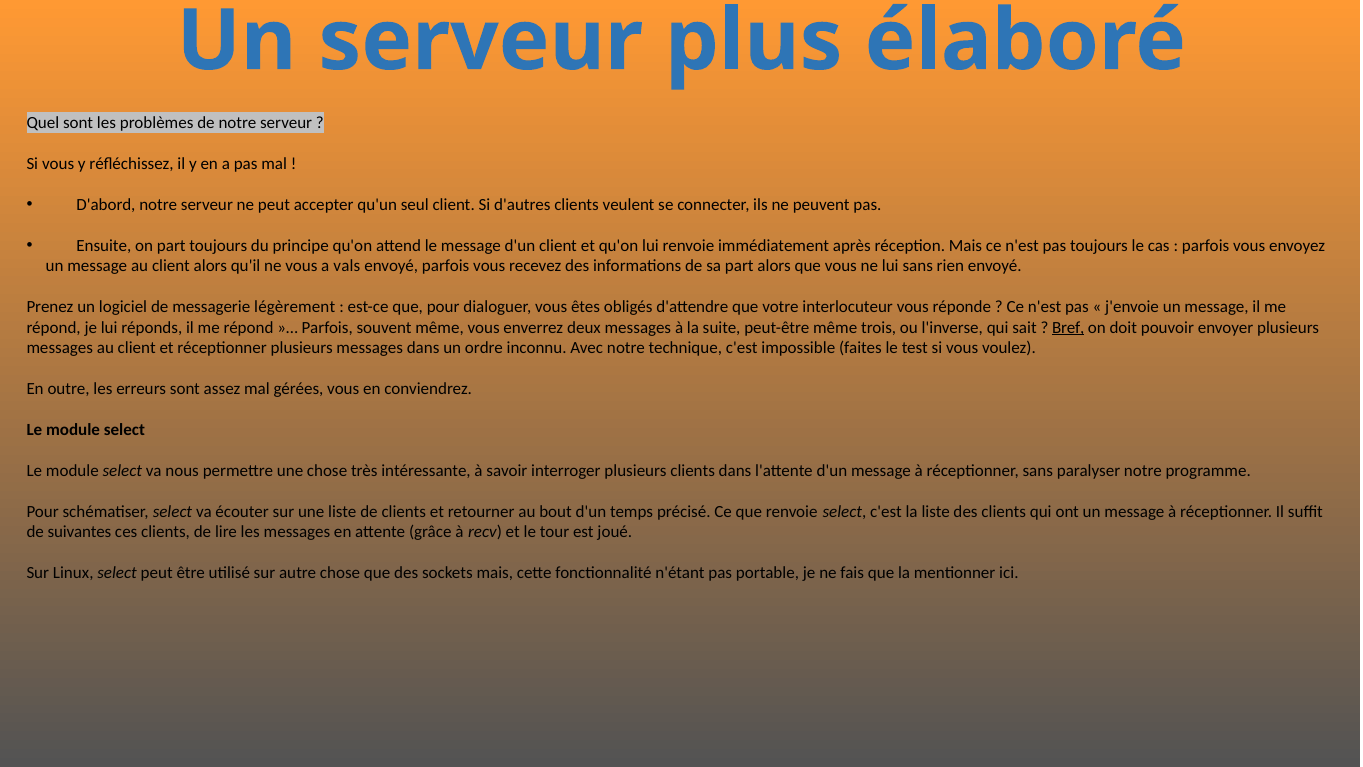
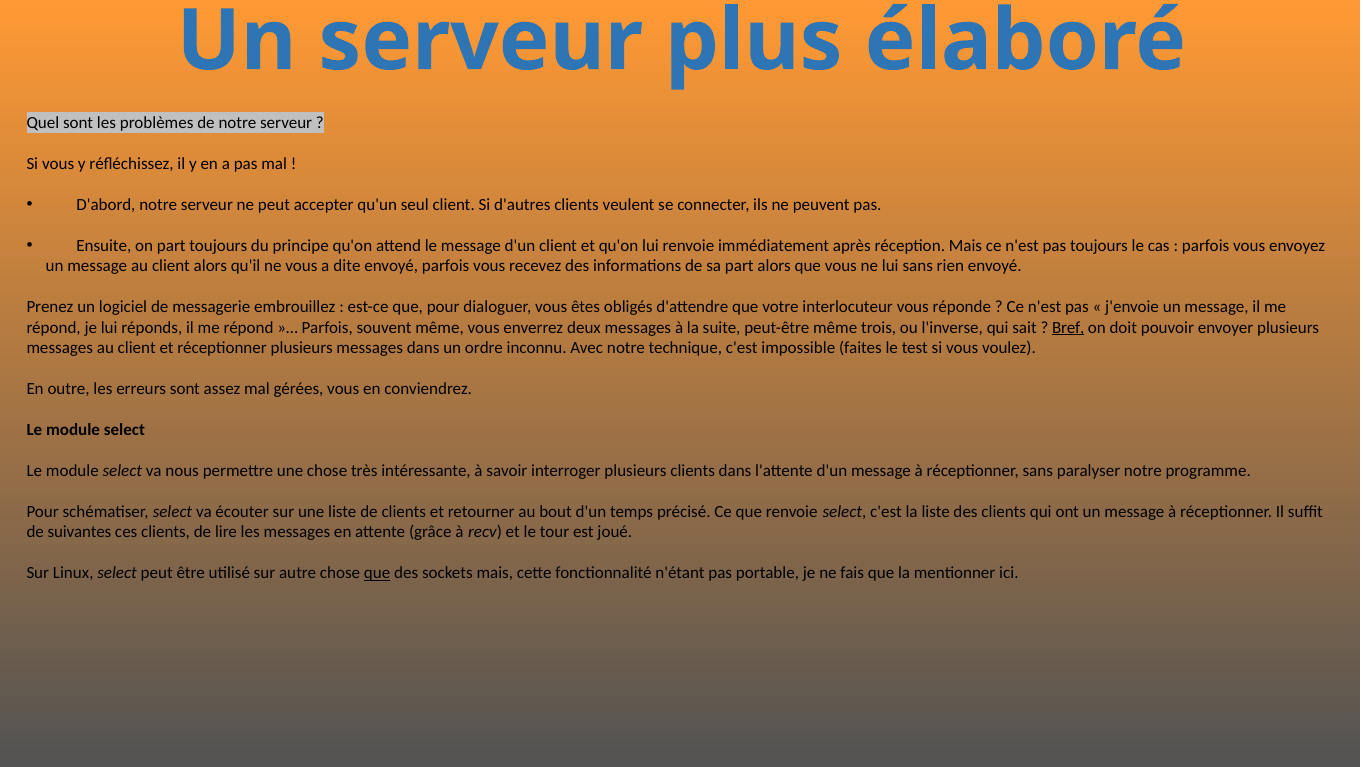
vals: vals -> dite
légèrement: légèrement -> embrouillez
que at (377, 573) underline: none -> present
